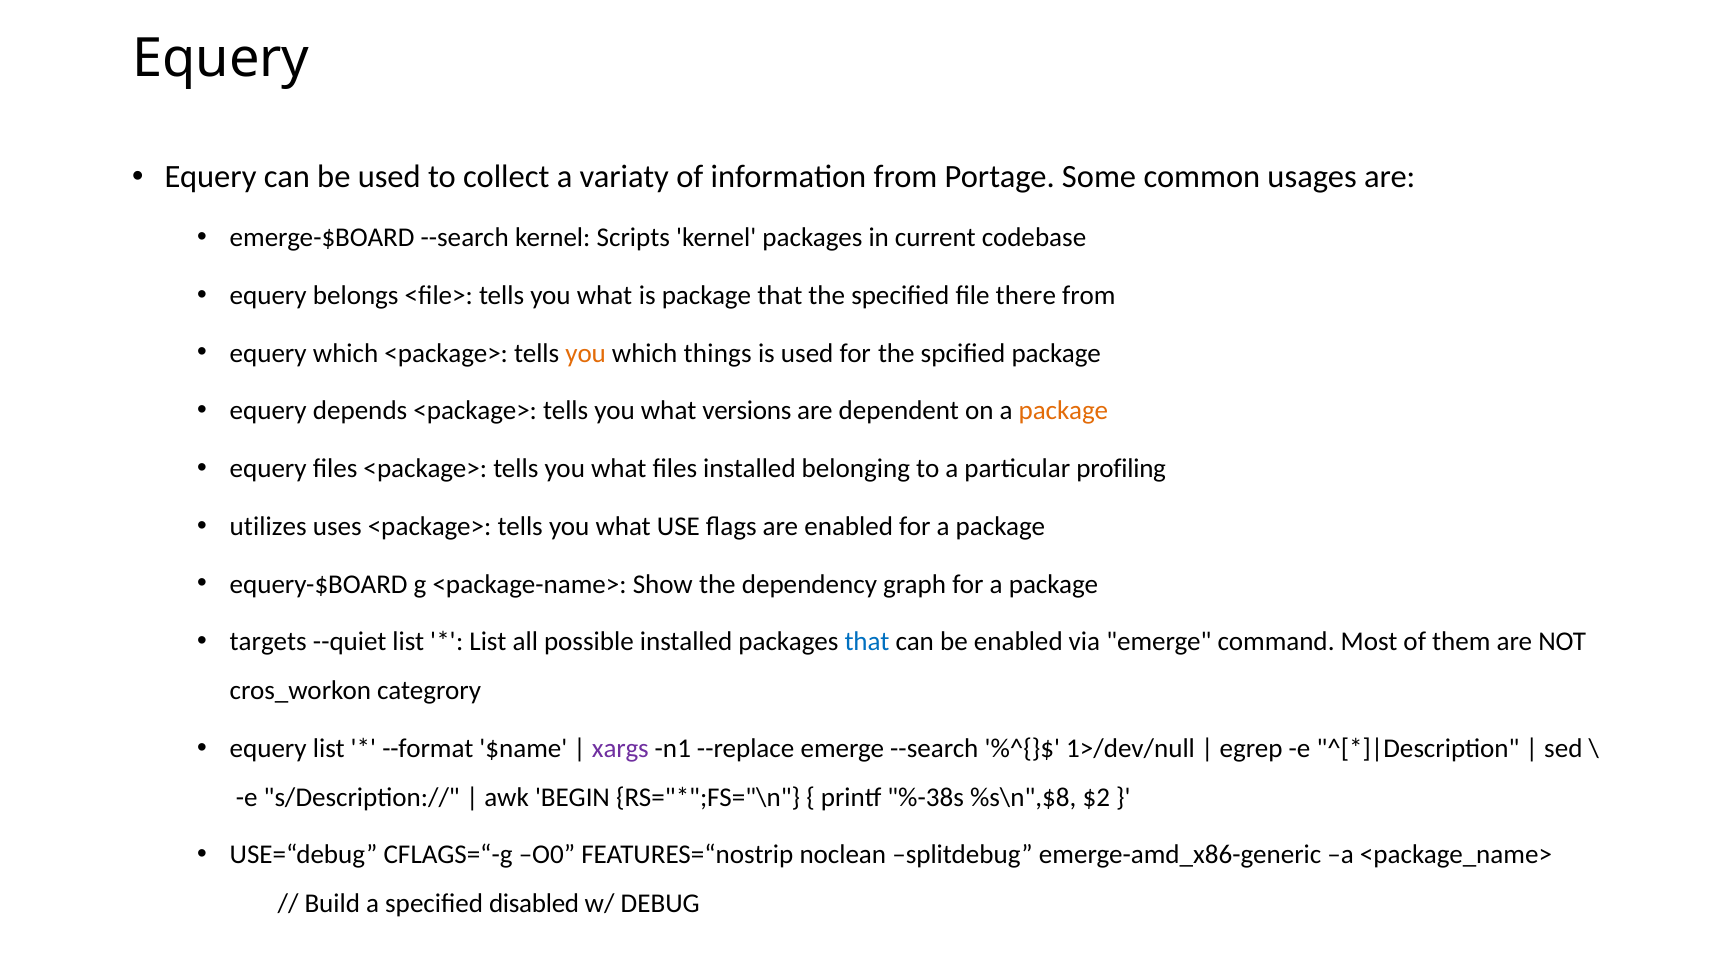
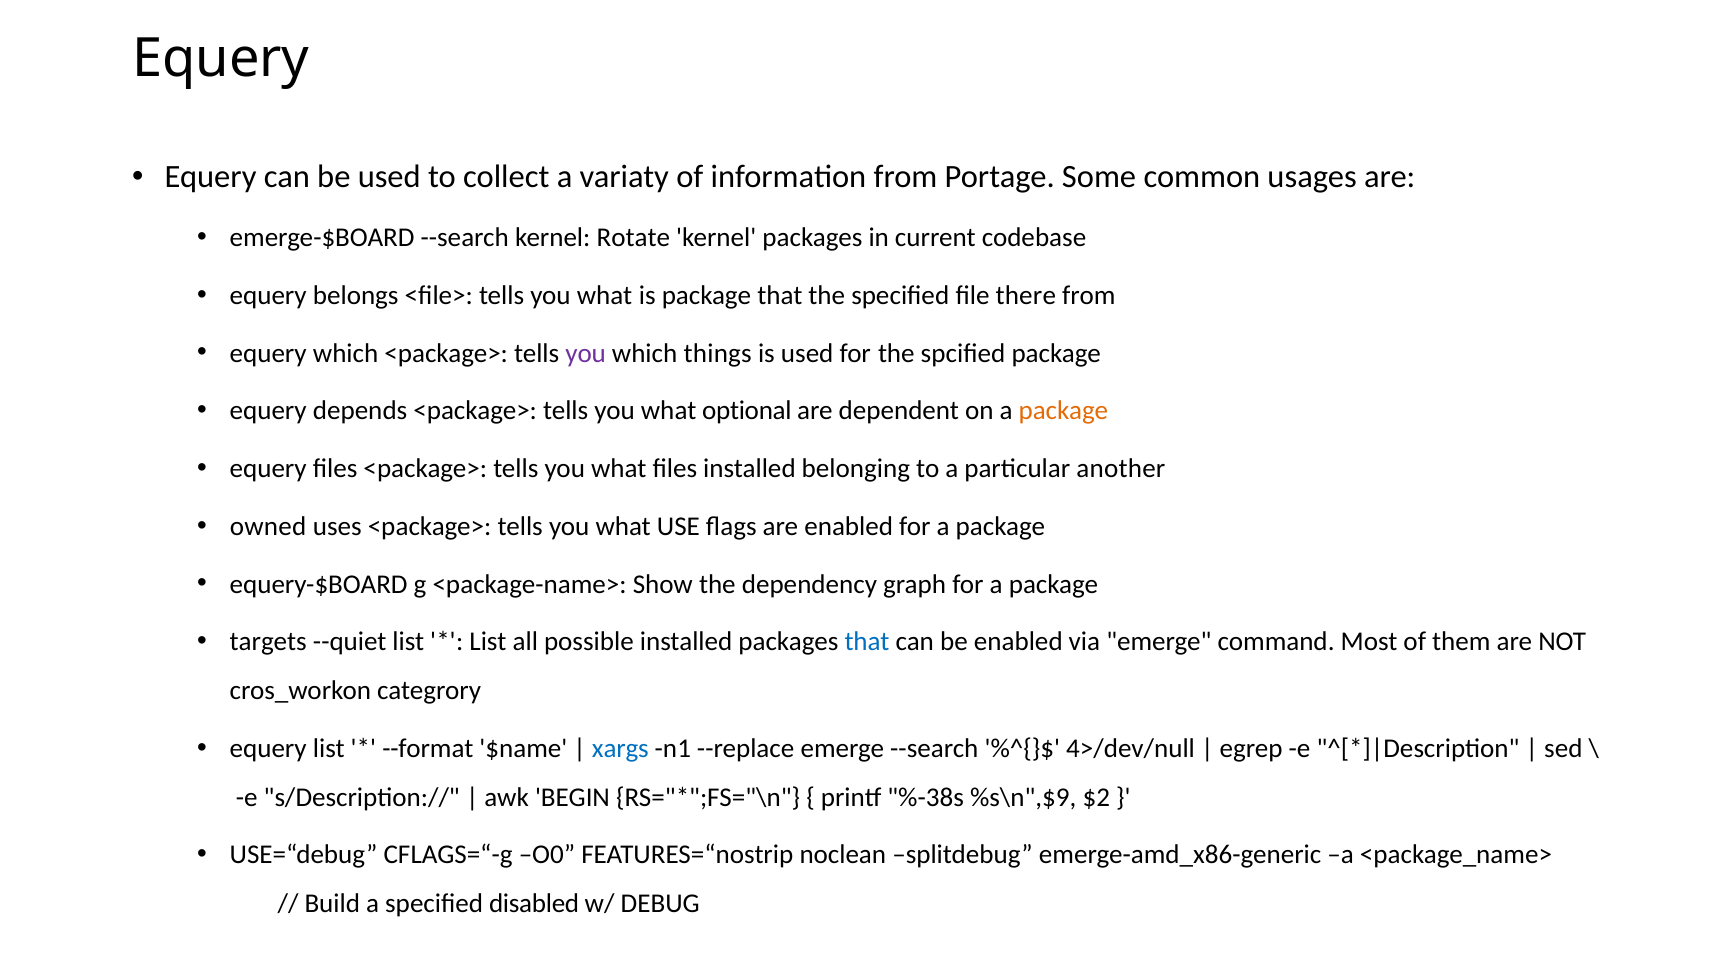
Scripts: Scripts -> Rotate
you at (586, 353) colour: orange -> purple
versions: versions -> optional
profiling: profiling -> another
utilizes: utilizes -> owned
xargs colour: purple -> blue
1>/dev/null: 1>/dev/null -> 4>/dev/null
%s\n",$8: %s\n",$8 -> %s\n",$9
